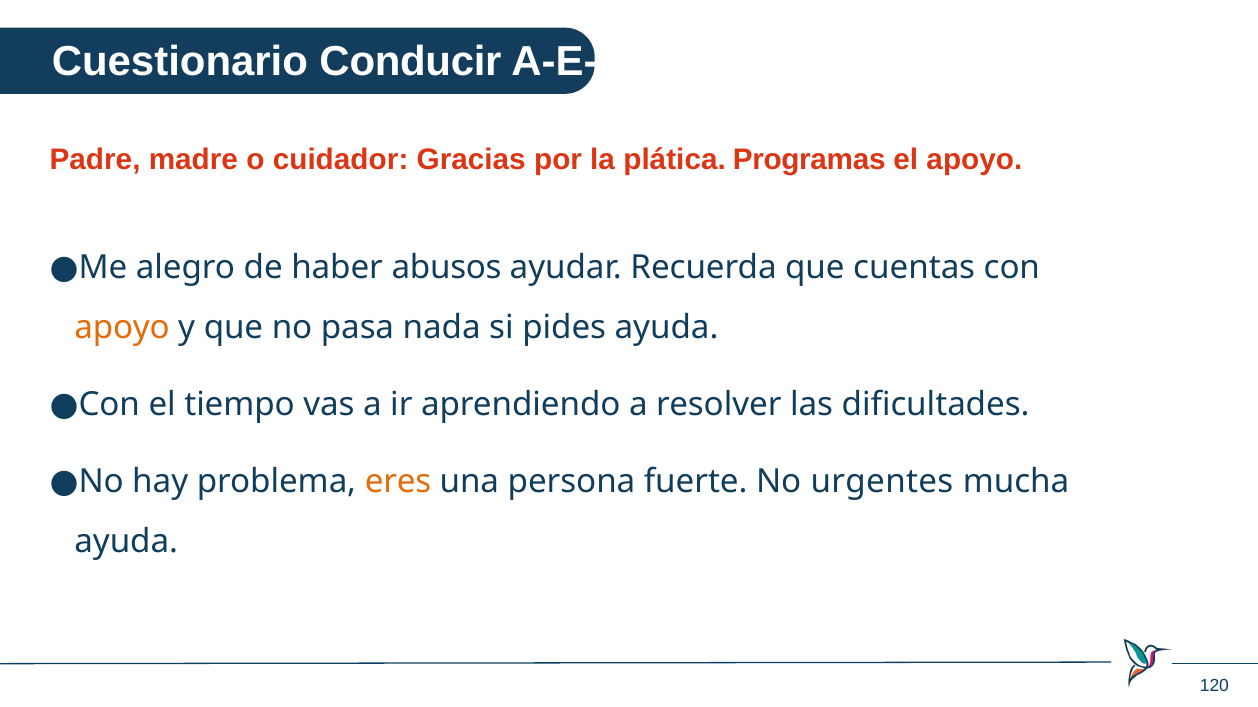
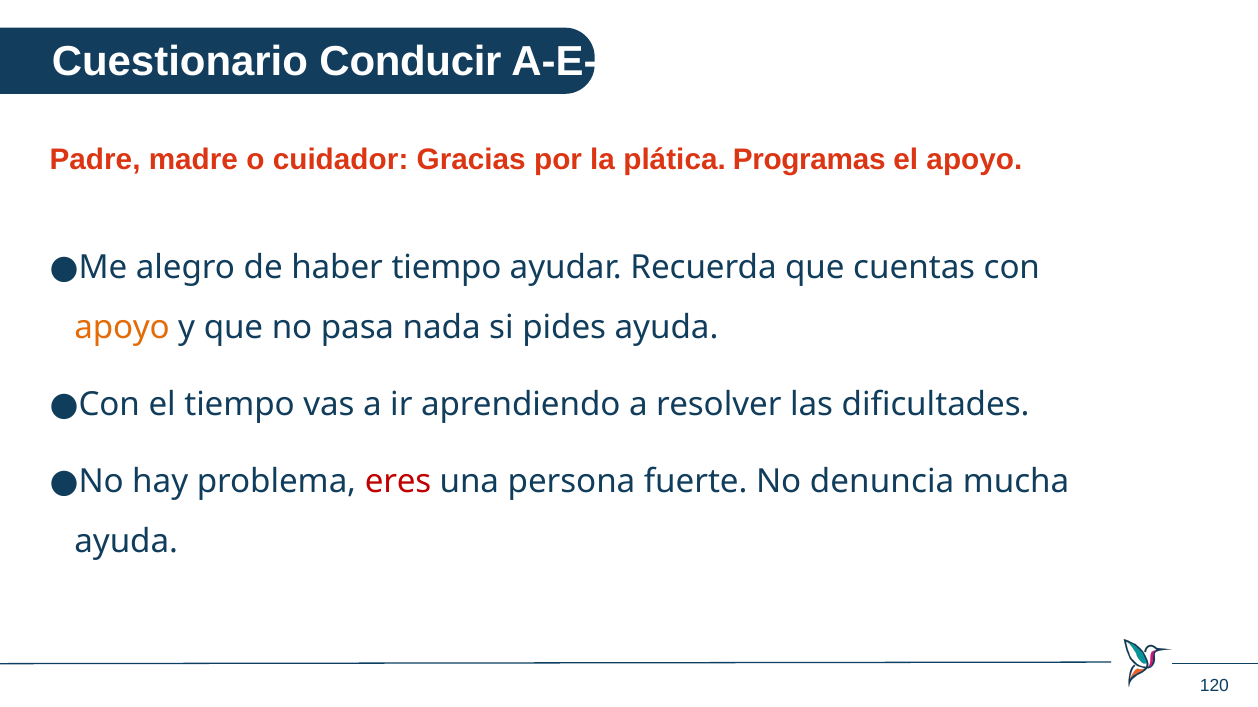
haber abusos: abusos -> tiempo
eres colour: orange -> red
urgentes: urgentes -> denuncia
